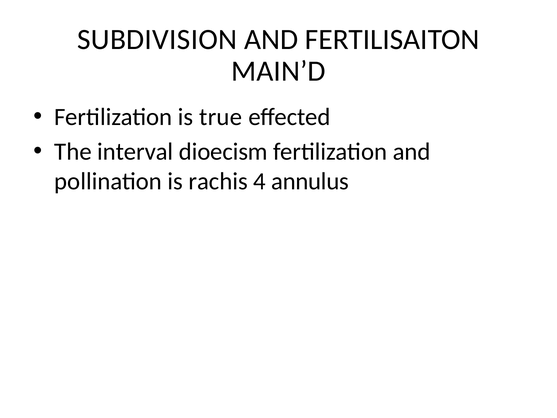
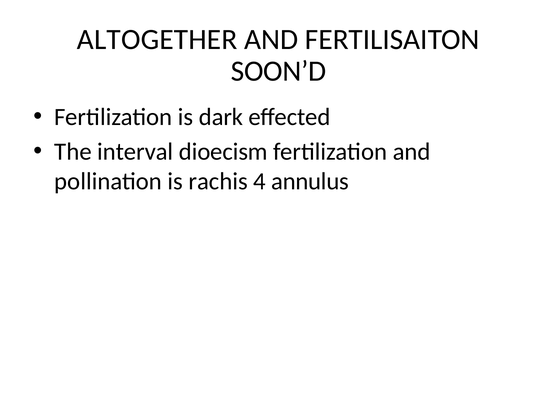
SUBDIVISION: SUBDIVISION -> ALTOGETHER
MAIN’D: MAIN’D -> SOON’D
true: true -> dark
